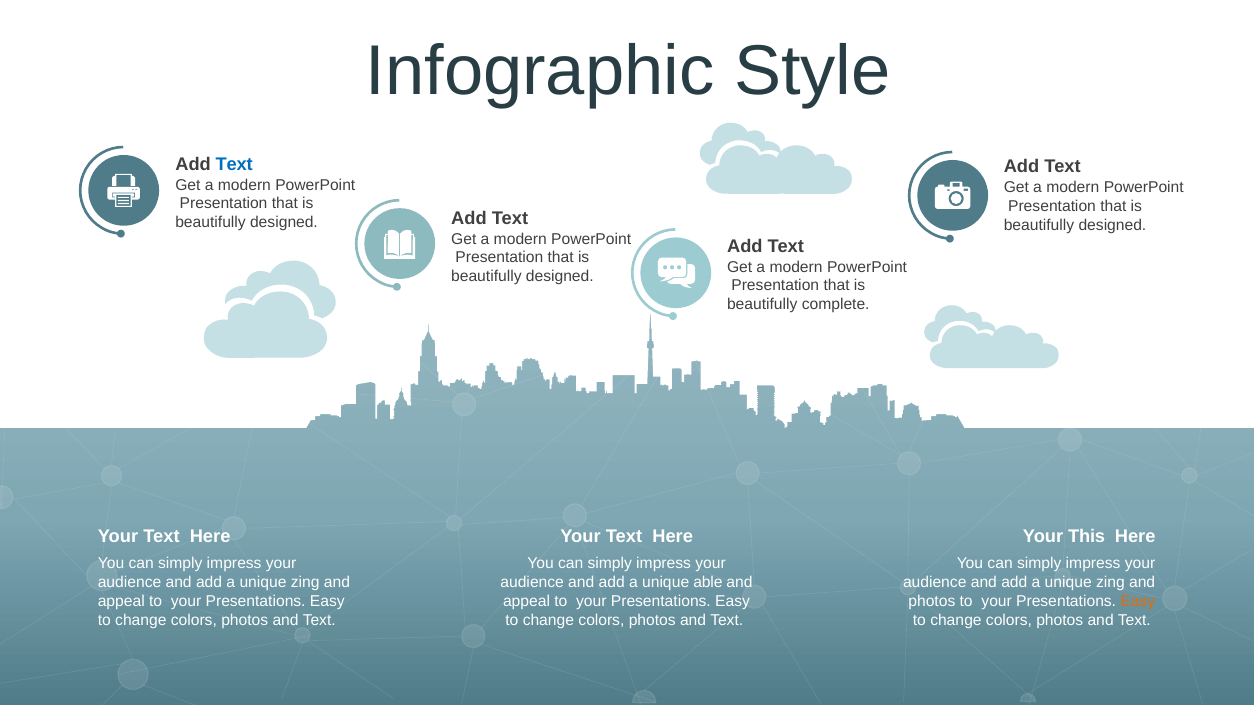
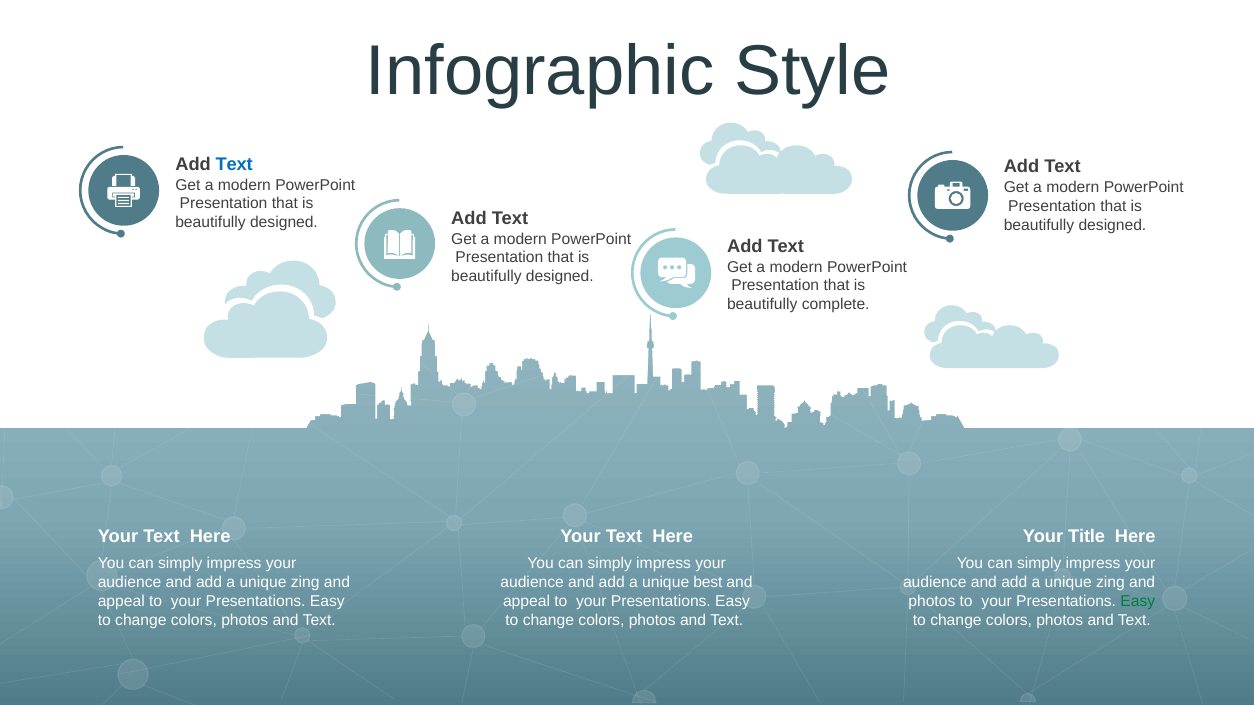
This: This -> Title
able: able -> best
Easy at (1138, 601) colour: orange -> green
